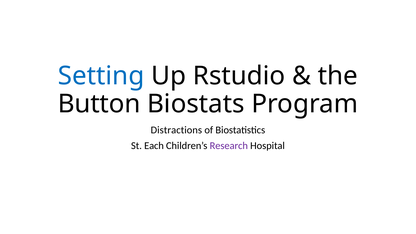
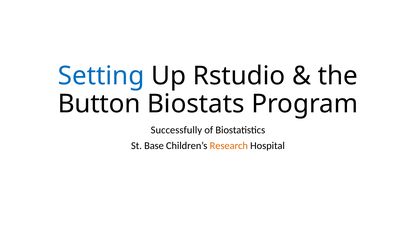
Distractions: Distractions -> Successfully
Each: Each -> Base
Research colour: purple -> orange
